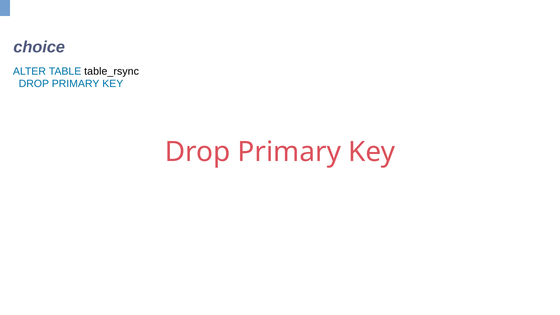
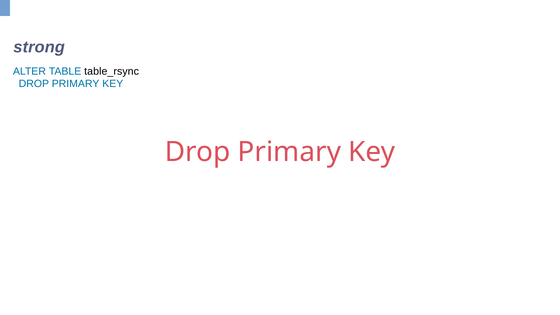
choice: choice -> strong
